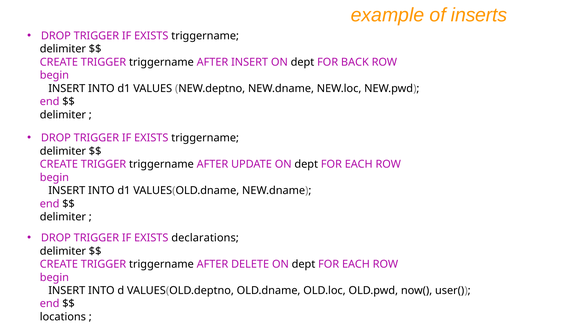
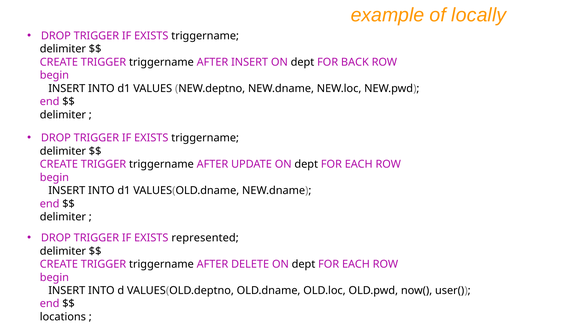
inserts: inserts -> locally
declarations: declarations -> represented
